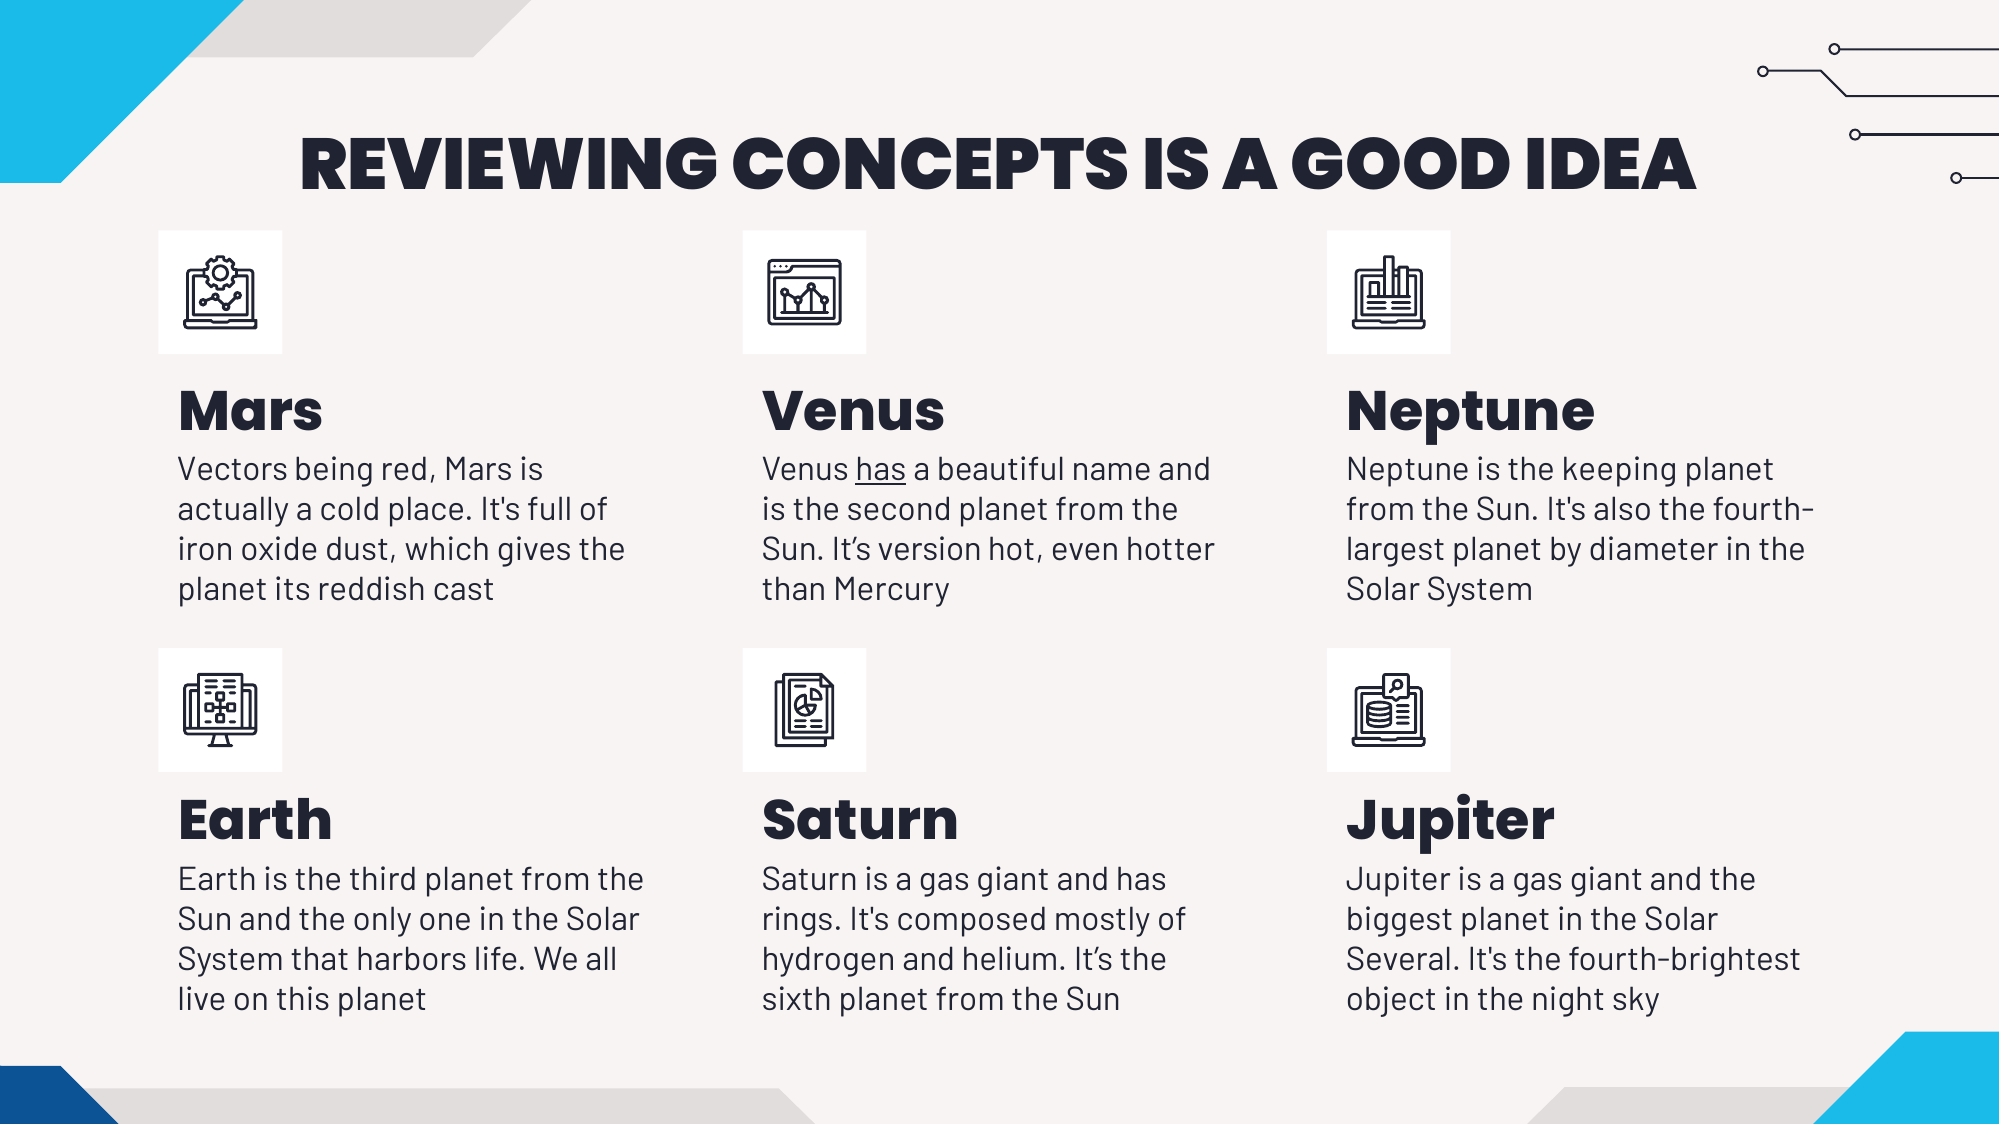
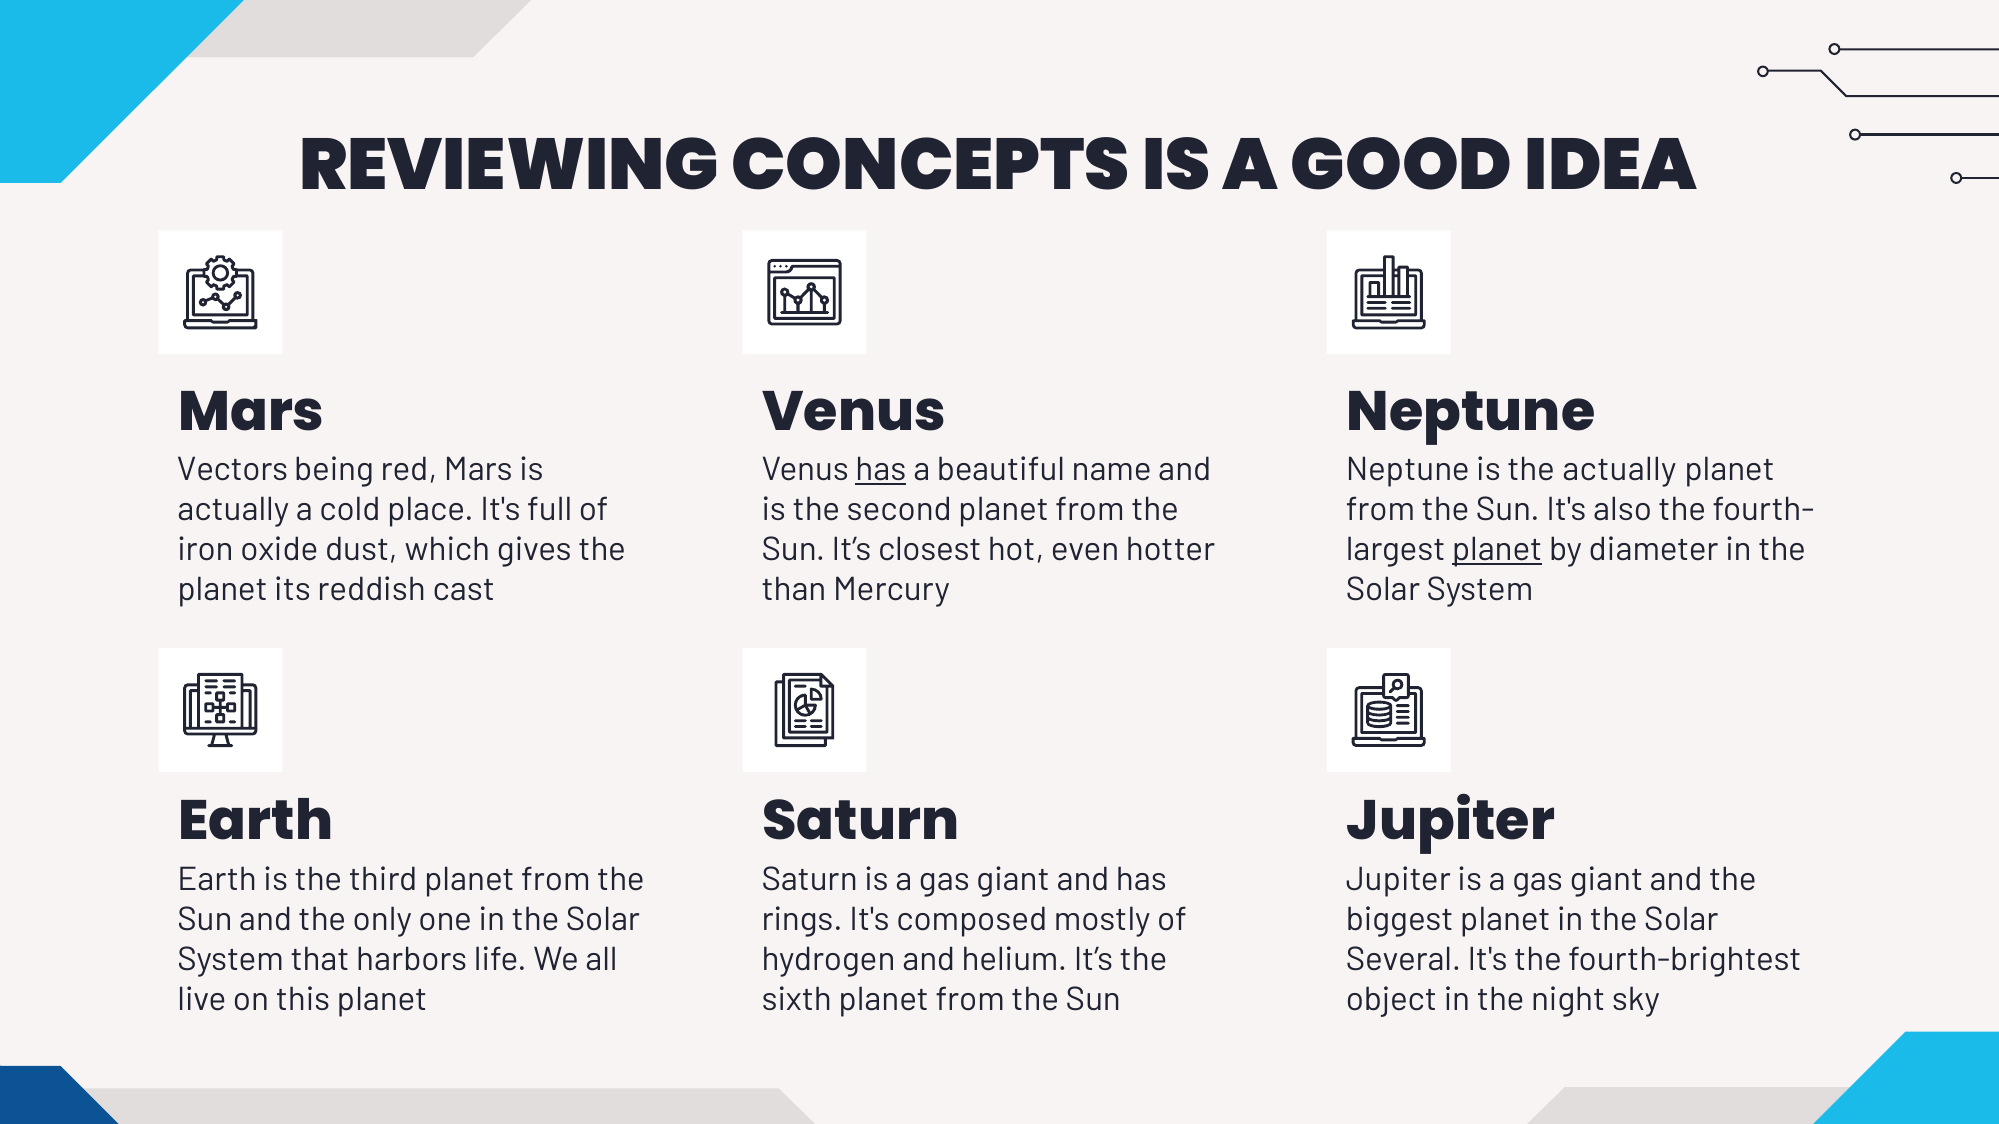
the keeping: keeping -> actually
version: version -> closest
planet at (1497, 550) underline: none -> present
